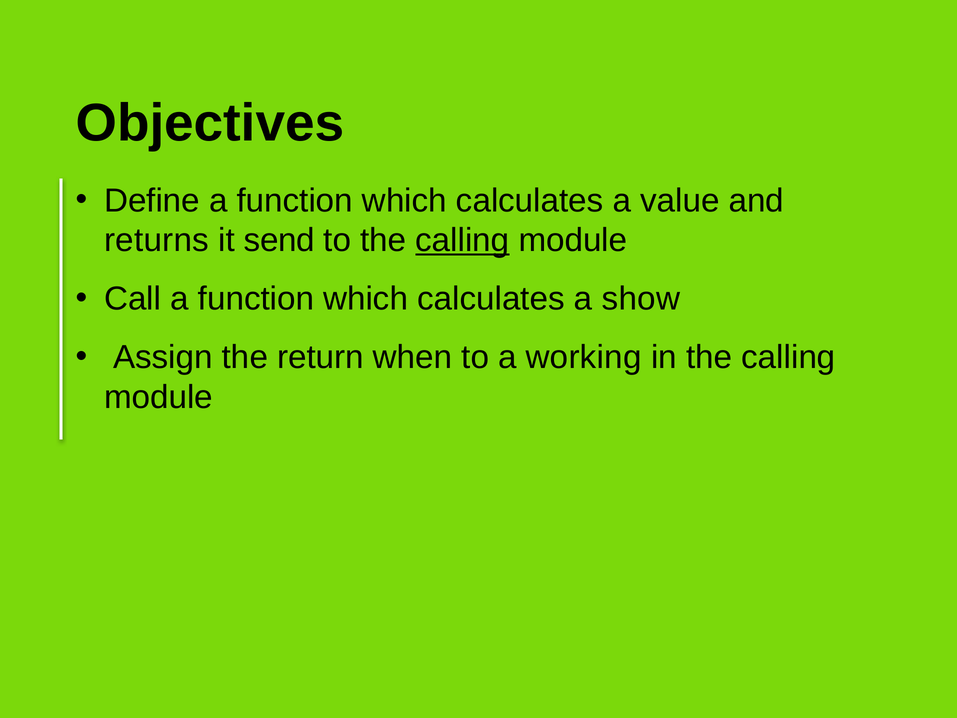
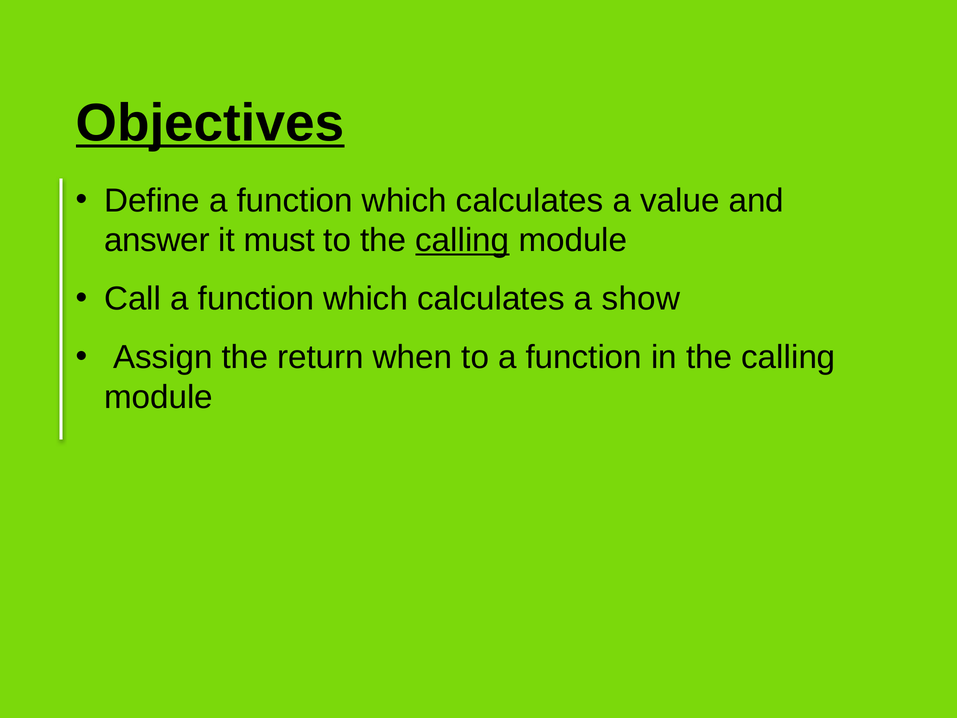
Objectives underline: none -> present
returns: returns -> answer
send: send -> must
to a working: working -> function
